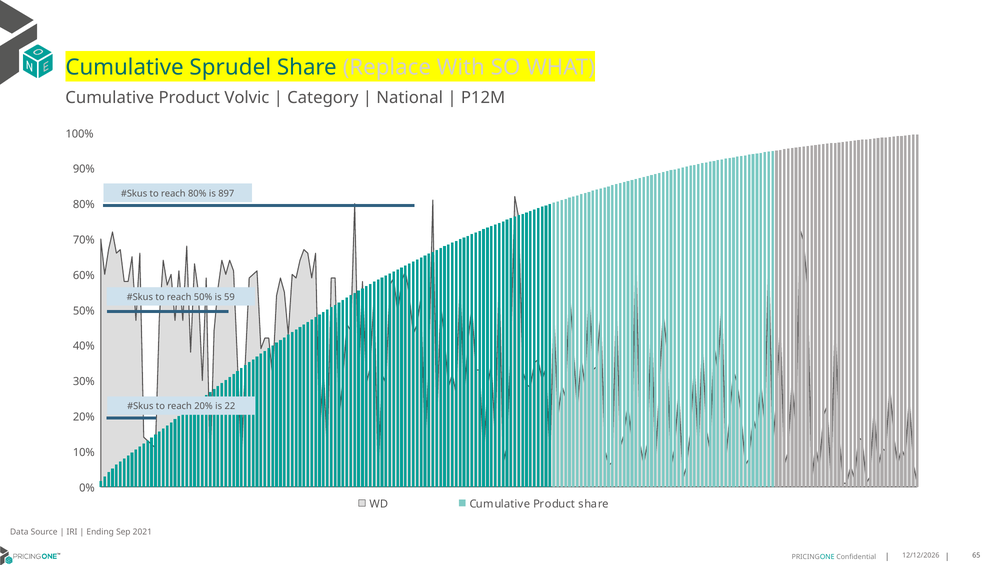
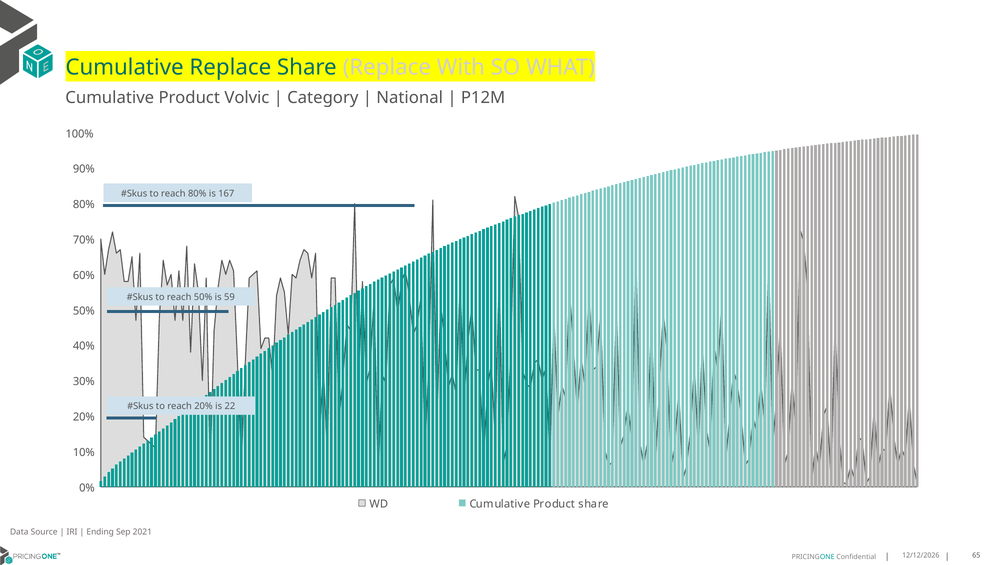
Cumulative Sprudel: Sprudel -> Replace
897: 897 -> 167
